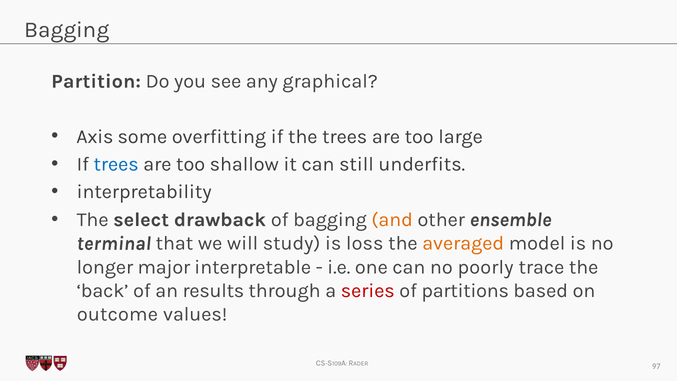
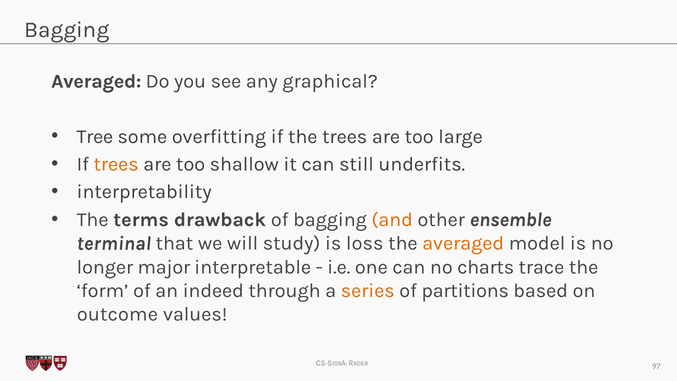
Partition at (96, 81): Partition -> Averaged
Axis: Axis -> Tree
trees at (116, 164) colour: blue -> orange
select: select -> terms
poorly: poorly -> charts
back: back -> form
results: results -> indeed
series colour: red -> orange
